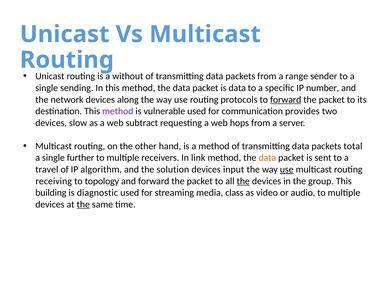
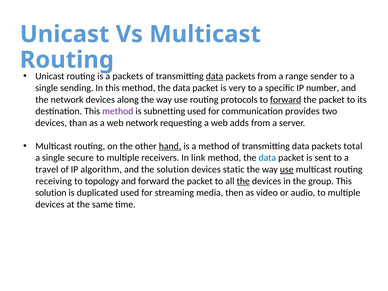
without at (128, 76): without -> packets
data at (215, 76) underline: none -> present
is data: data -> very
vulnerable: vulnerable -> subnetting
slow: slow -> than
web subtract: subtract -> network
hops: hops -> adds
hand underline: none -> present
further: further -> secure
data at (267, 158) colour: orange -> blue
input: input -> static
building at (51, 193): building -> solution
diagnostic: diagnostic -> duplicated
class: class -> then
the at (83, 204) underline: present -> none
